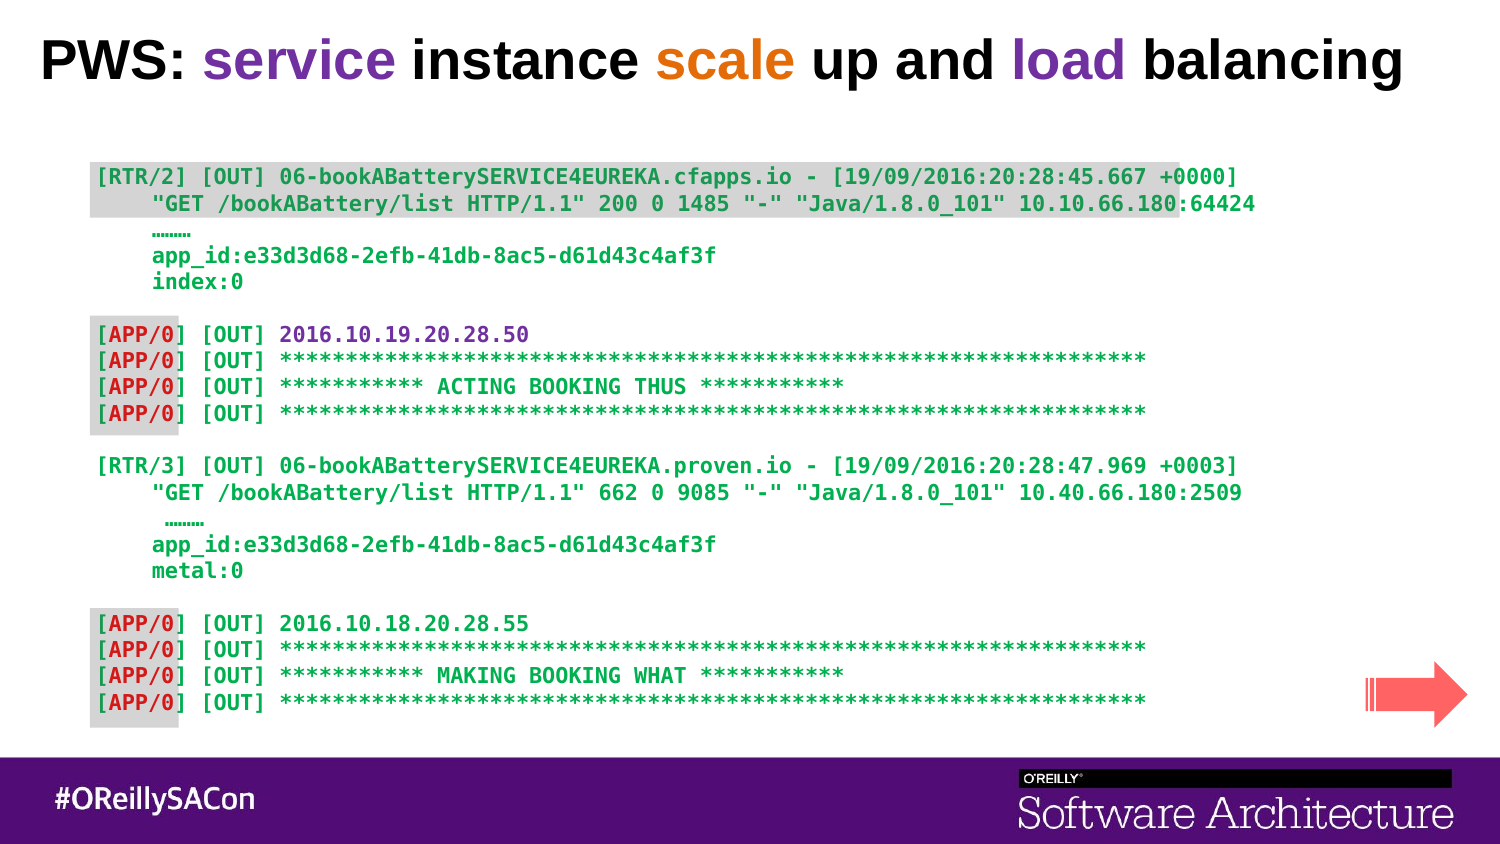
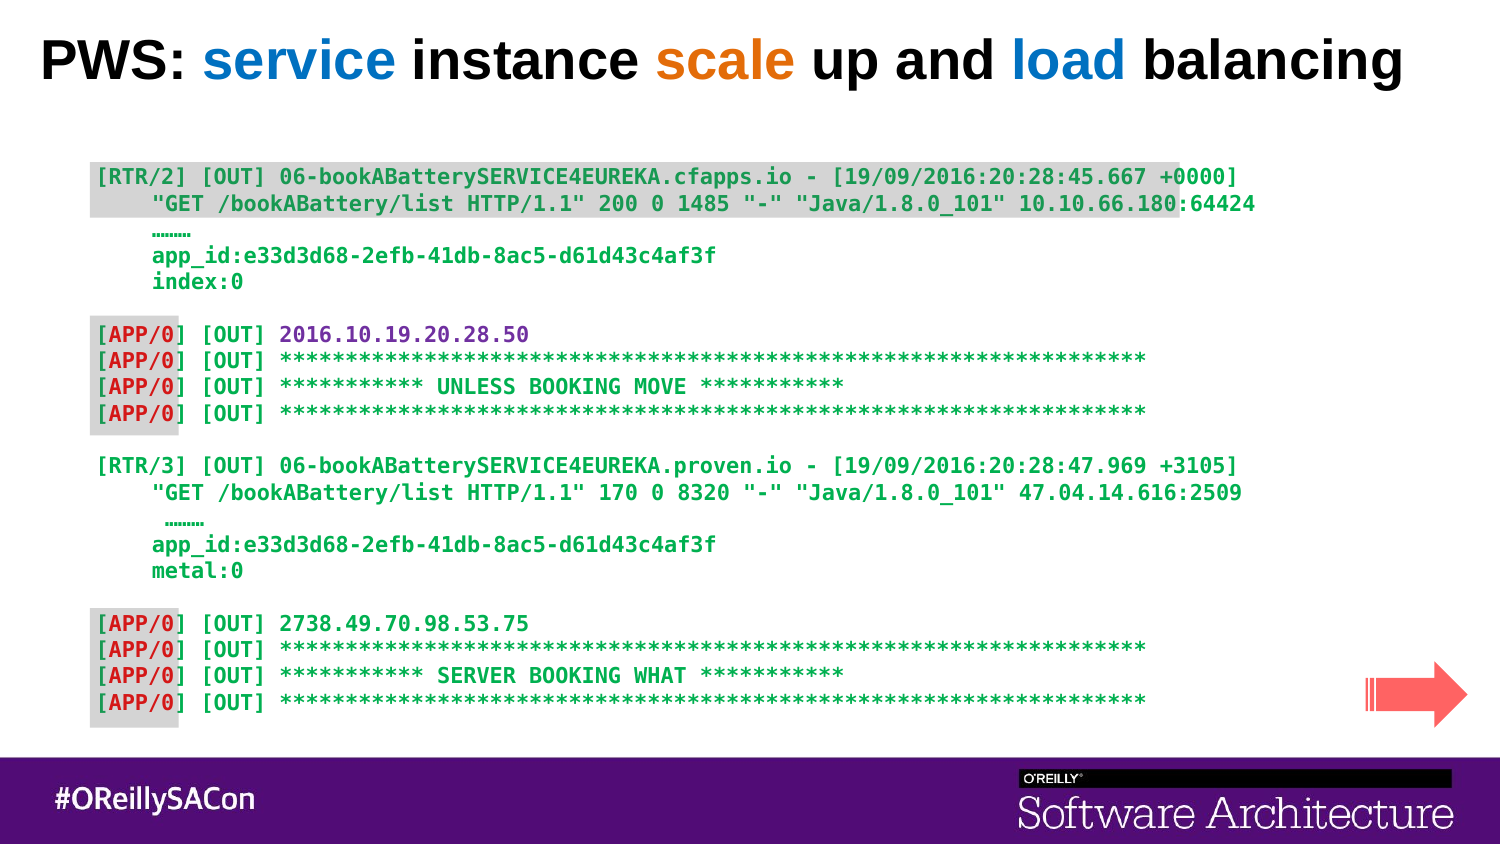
service colour: purple -> blue
load colour: purple -> blue
ACTING: ACTING -> UNLESS
THUS: THUS -> MOVE
+0003: +0003 -> +3105
662: 662 -> 170
9085: 9085 -> 8320
10.40.66.180:2509: 10.40.66.180:2509 -> 47.04.14.616:2509
2016.10.18.20.28.55: 2016.10.18.20.28.55 -> 2738.49.70.98.53.75
MAKING: MAKING -> SERVER
